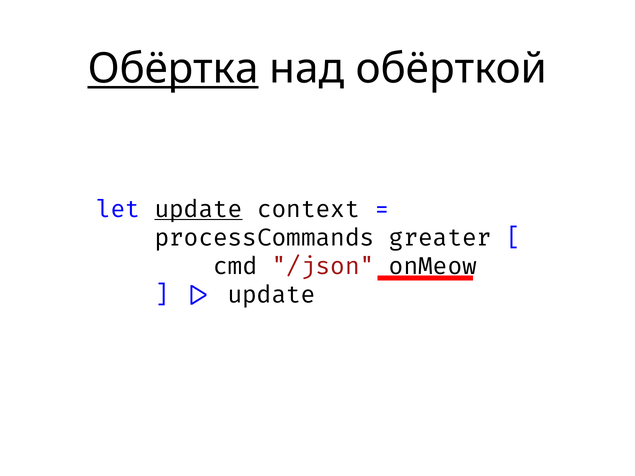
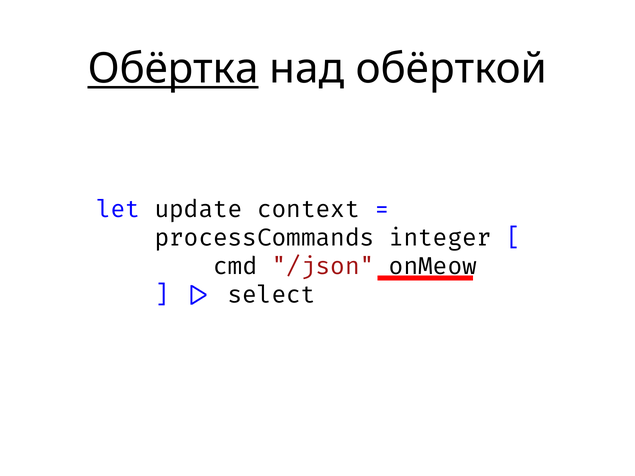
update at (199, 209) underline: present -> none
greater: greater -> integer
update at (272, 295): update -> select
